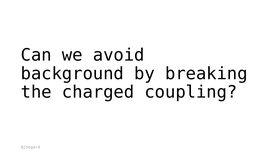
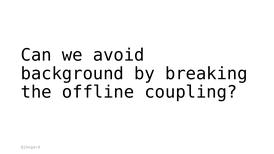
charged: charged -> offline
